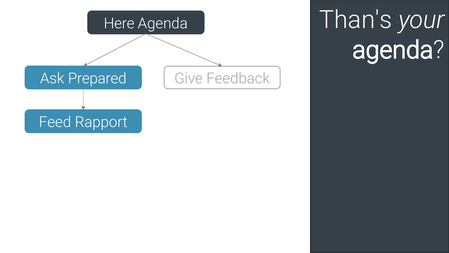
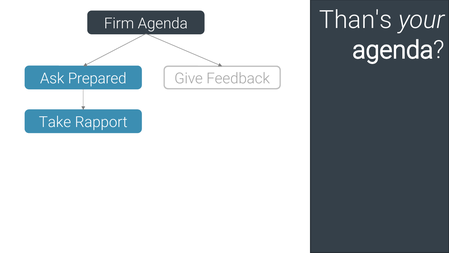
Here: Here -> Firm
Feed: Feed -> Take
